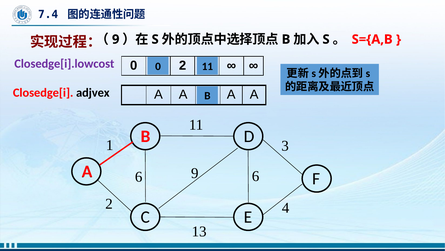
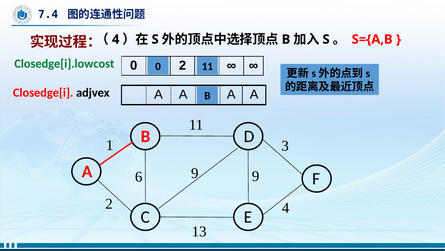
9 at (116, 39): 9 -> 4
Closedge[i].lowcost colour: purple -> green
6 6: 6 -> 9
